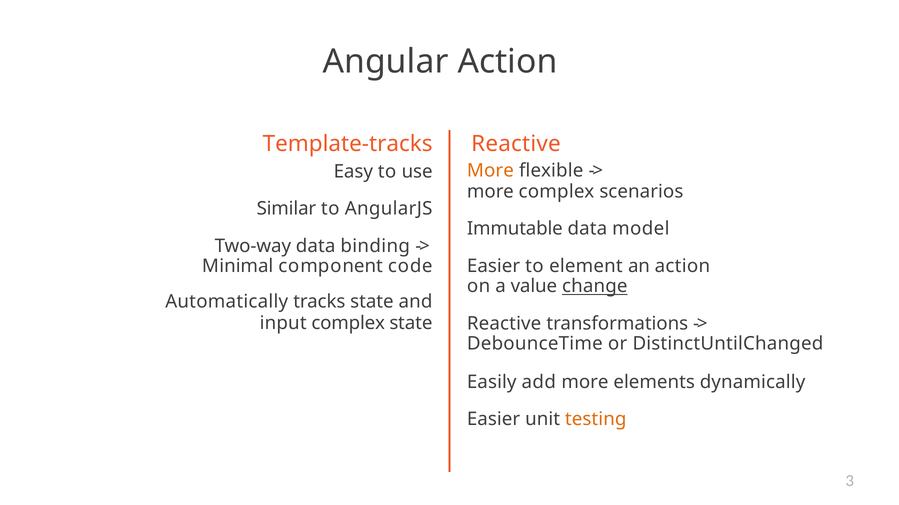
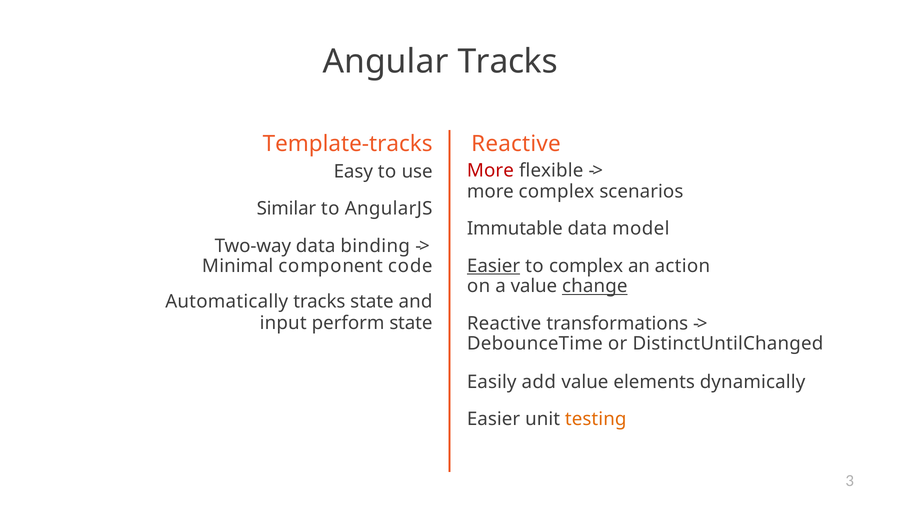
Angular Action: Action -> Tracks
More at (490, 171) colour: orange -> red
Easier at (494, 266) underline: none -> present
to element: element -> complex
input complex: complex -> perform
add more: more -> value
